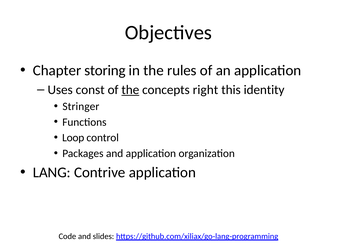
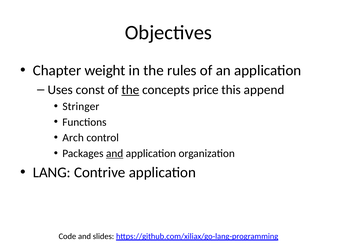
storing: storing -> weight
right: right -> price
identity: identity -> append
Loop: Loop -> Arch
and at (115, 154) underline: none -> present
